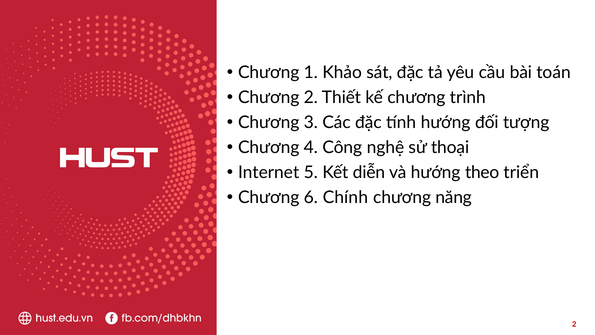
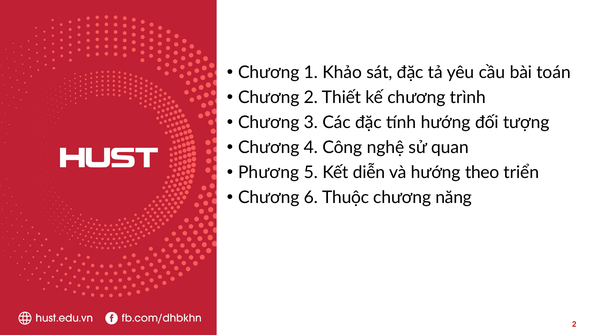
thoại: thoại -> quan
Internet: Internet -> Phương
Chính: Chính -> Thuộc
